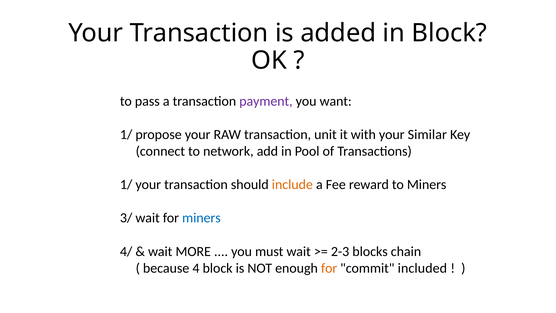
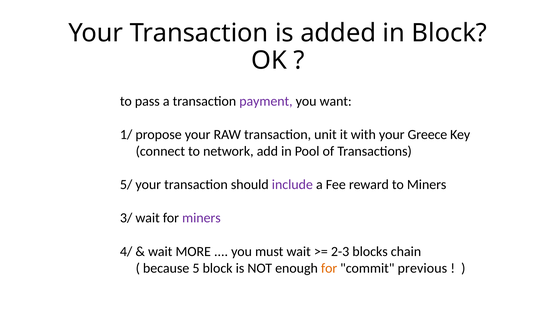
Similar: Similar -> Greece
1/ at (126, 185): 1/ -> 5/
include colour: orange -> purple
miners at (201, 218) colour: blue -> purple
4: 4 -> 5
included: included -> previous
